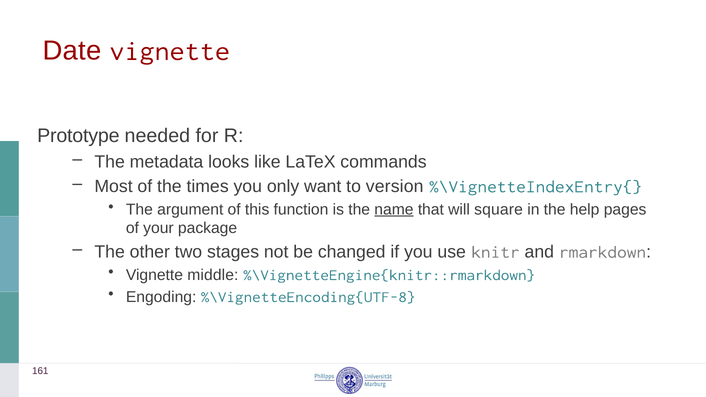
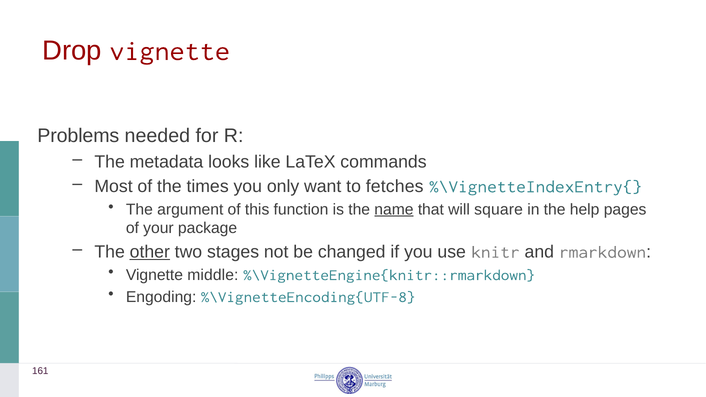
Date: Date -> Drop
Prototype: Prototype -> Problems
version: version -> fetches
other underline: none -> present
